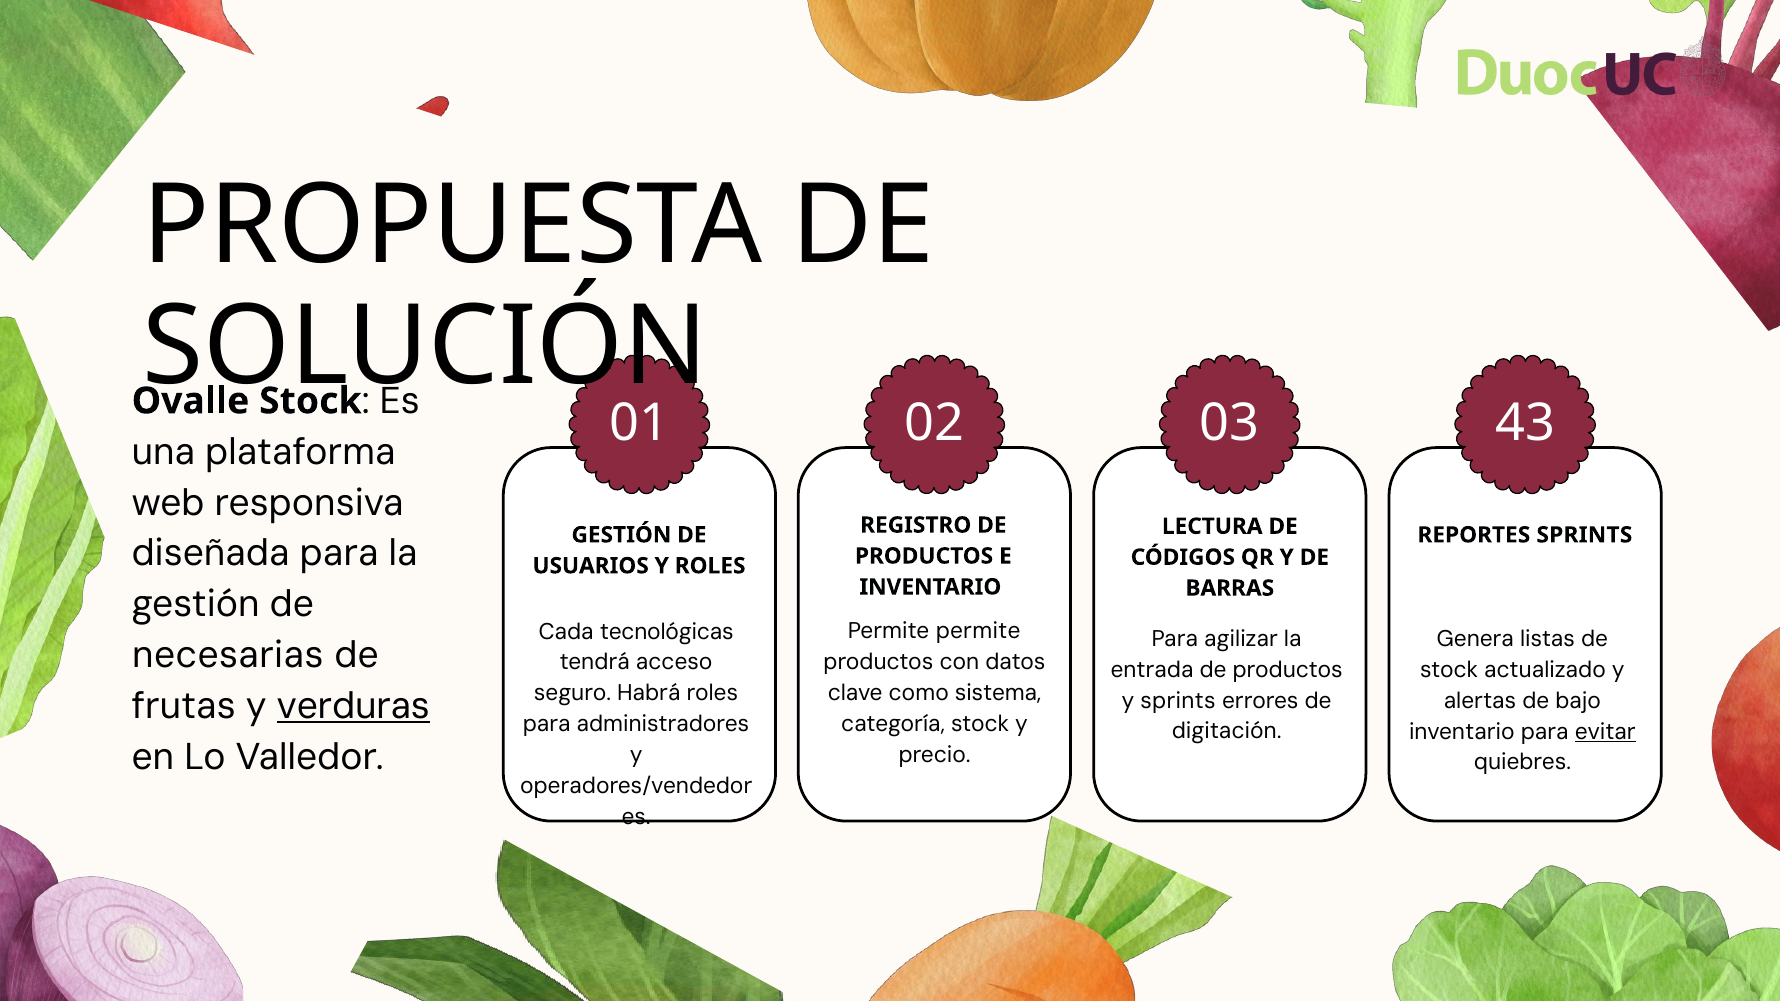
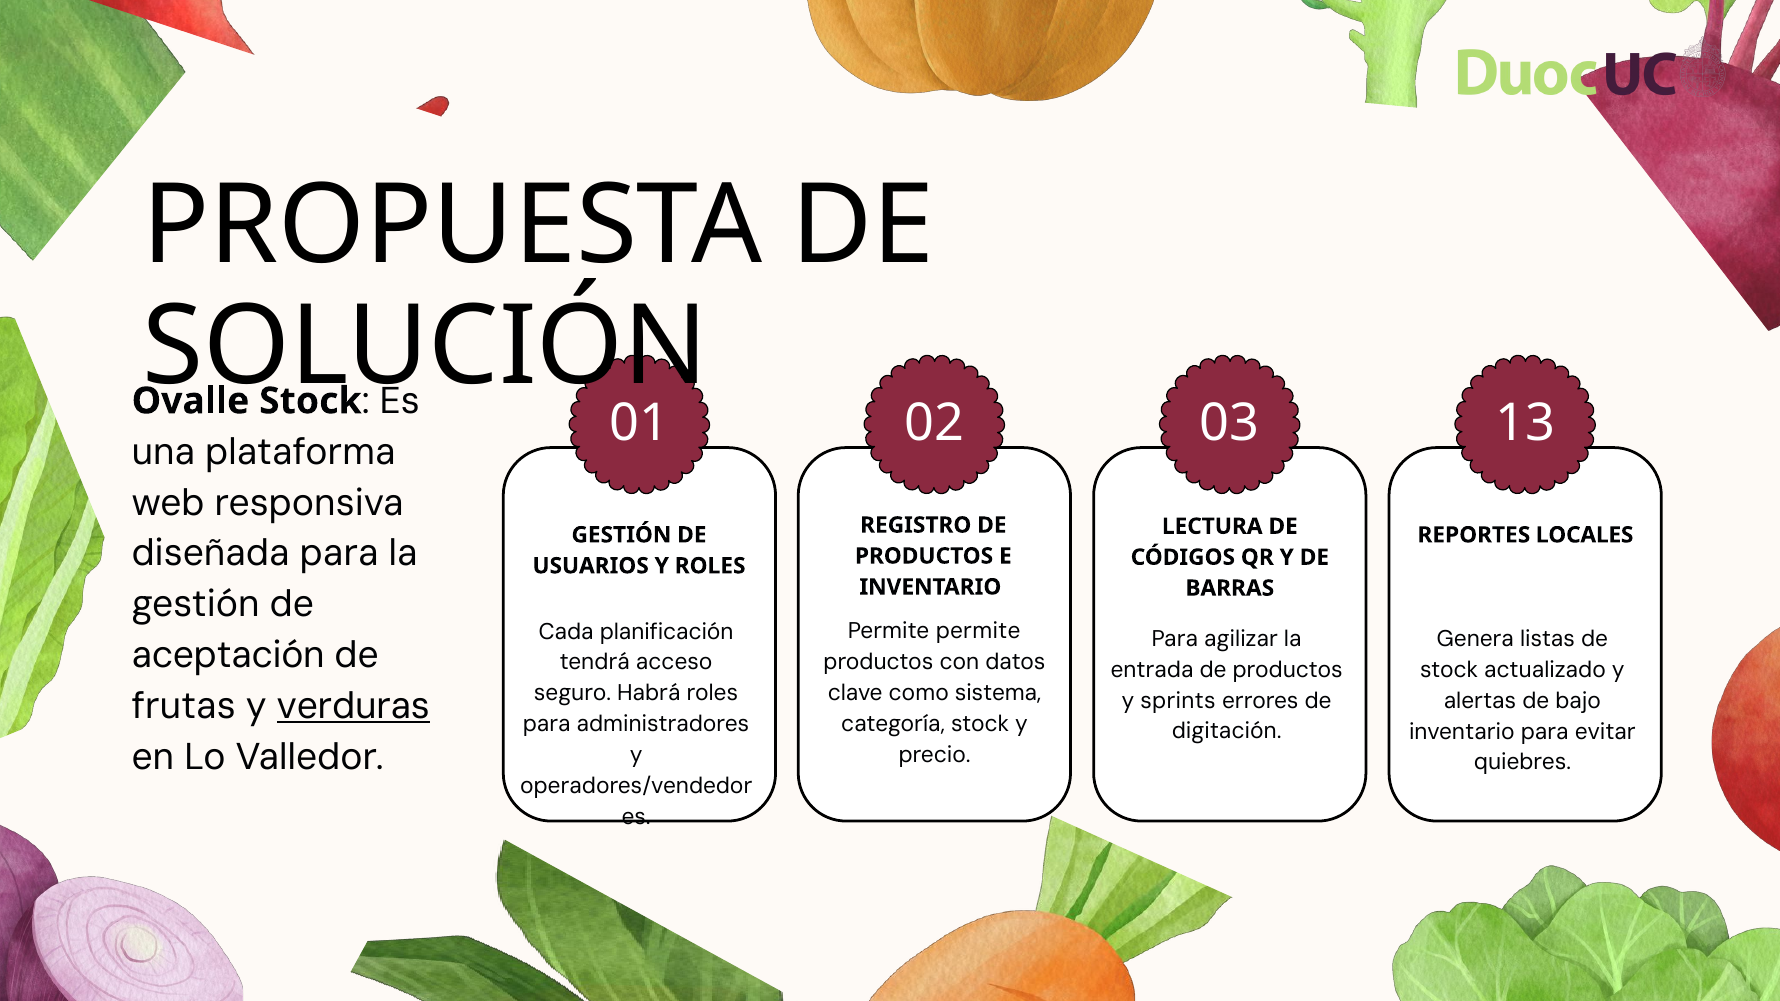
43: 43 -> 13
REPORTES SPRINTS: SPRINTS -> LOCALES
tecnológicas: tecnológicas -> planificación
necesarias: necesarias -> aceptación
evitar underline: present -> none
